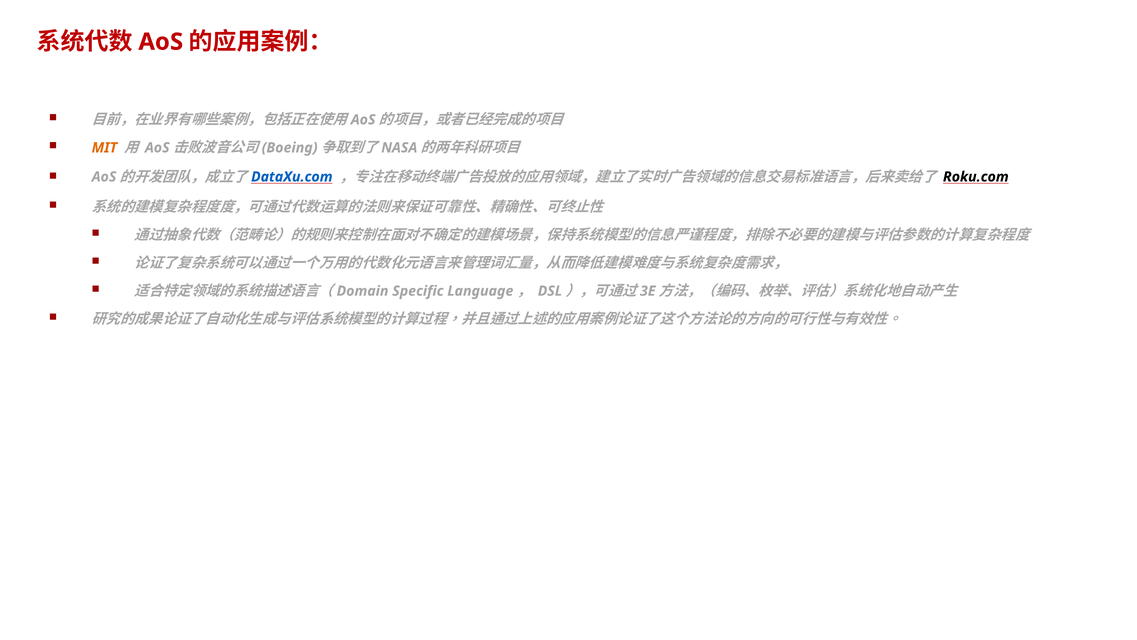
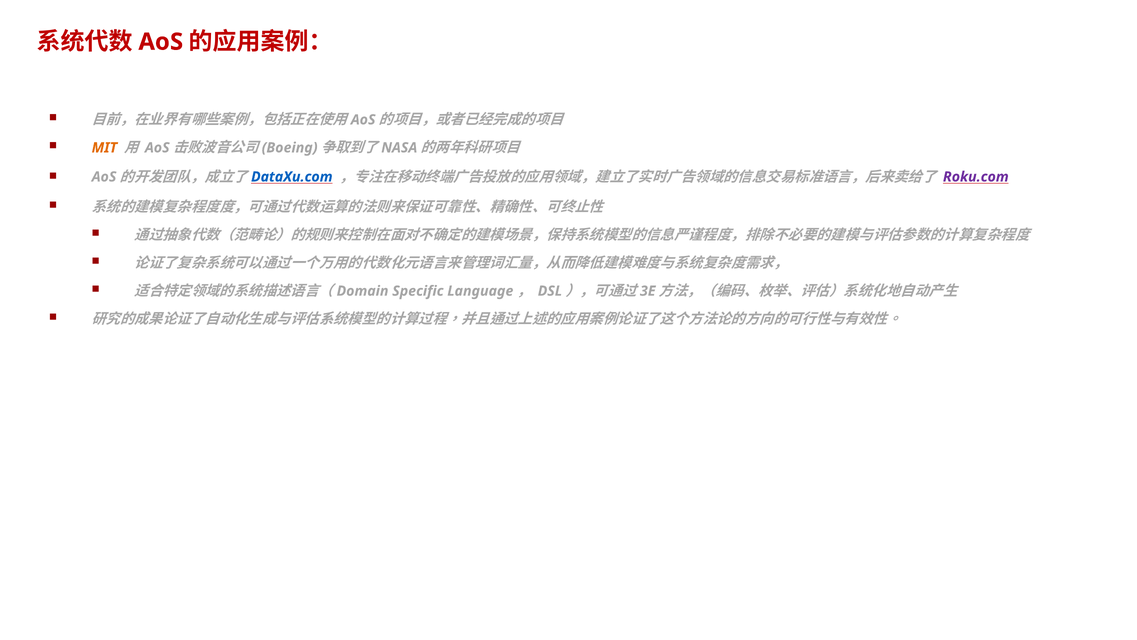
Roku.com colour: black -> purple
